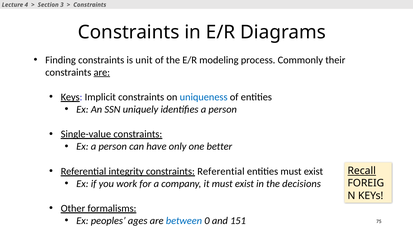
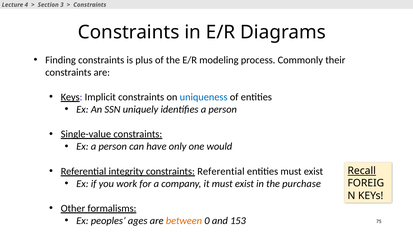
unit: unit -> plus
are at (102, 72) underline: present -> none
better: better -> would
decisions: decisions -> purchase
between colour: blue -> orange
151: 151 -> 153
